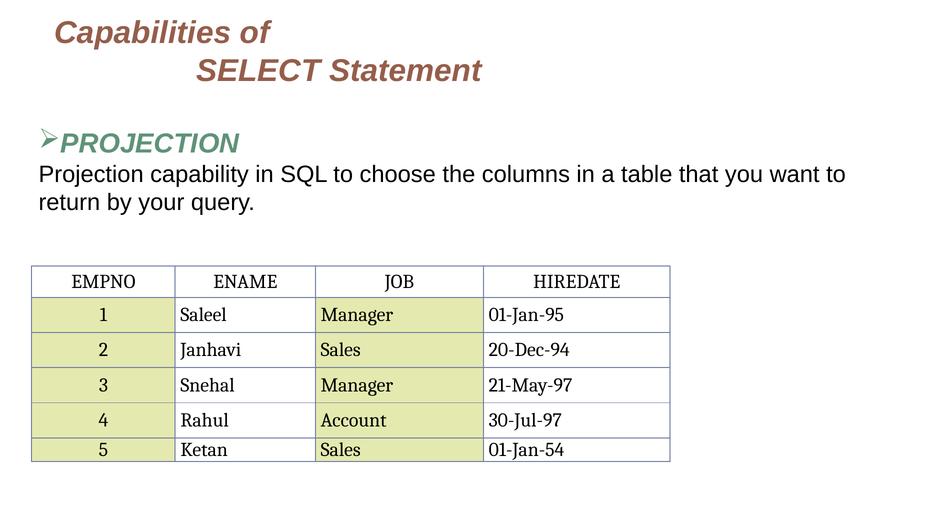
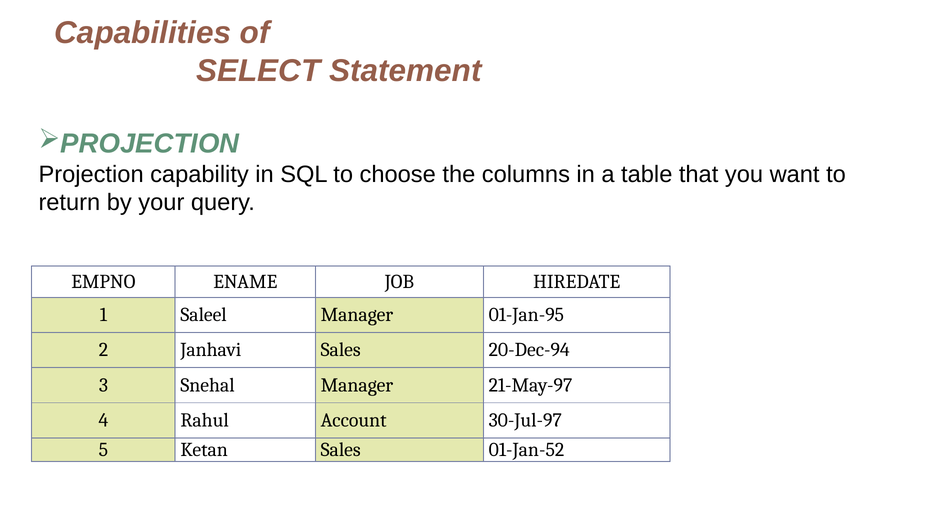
01-Jan-54: 01-Jan-54 -> 01-Jan-52
